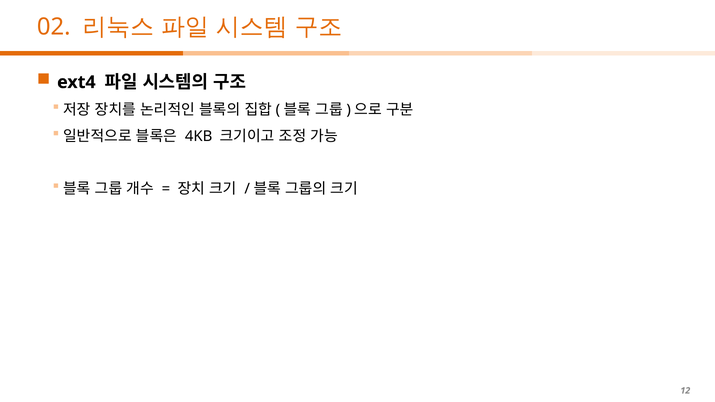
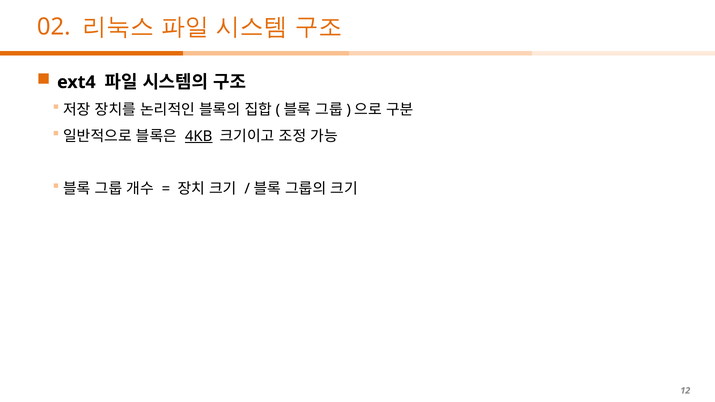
4KB underline: none -> present
